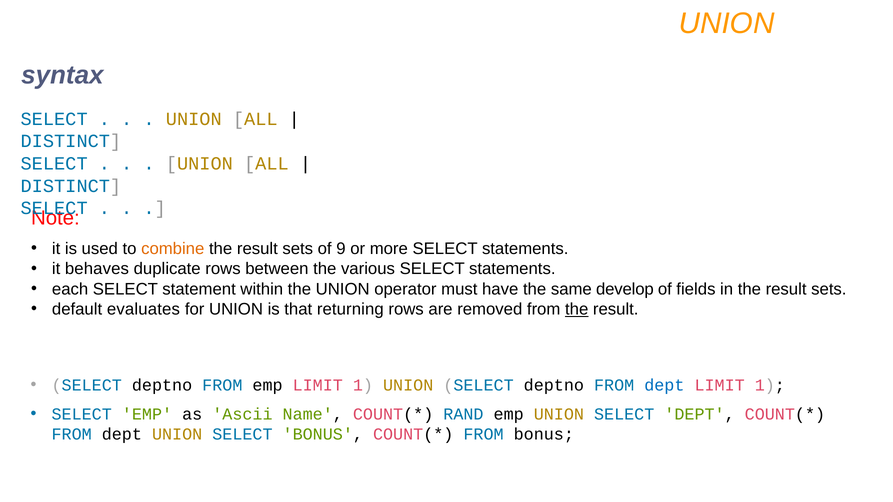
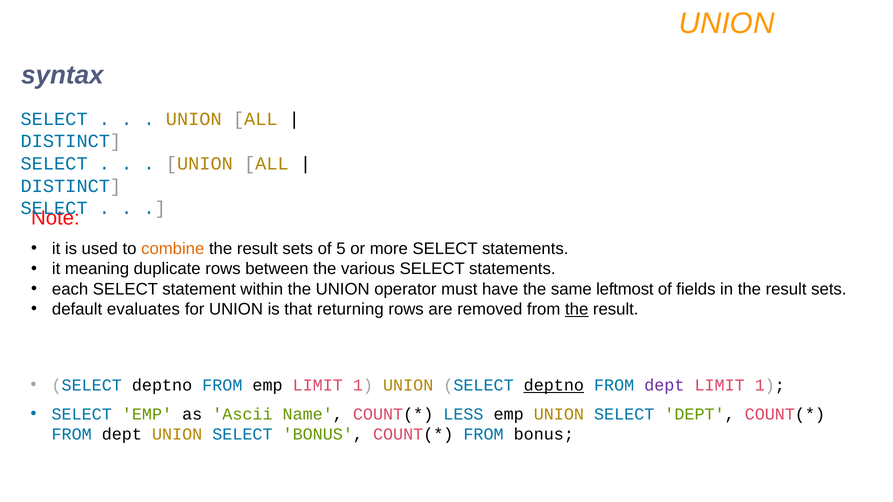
9: 9 -> 5
behaves: behaves -> meaning
develop: develop -> leftmost
deptno at (554, 386) underline: none -> present
dept at (664, 386) colour: blue -> purple
RAND: RAND -> LESS
